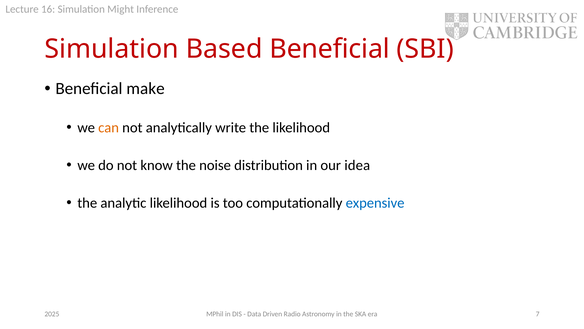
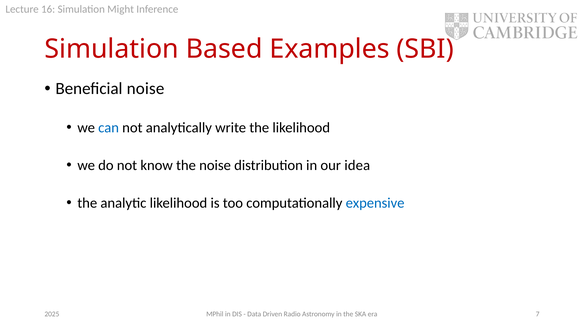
Based Beneficial: Beneficial -> Examples
Beneficial make: make -> noise
can colour: orange -> blue
